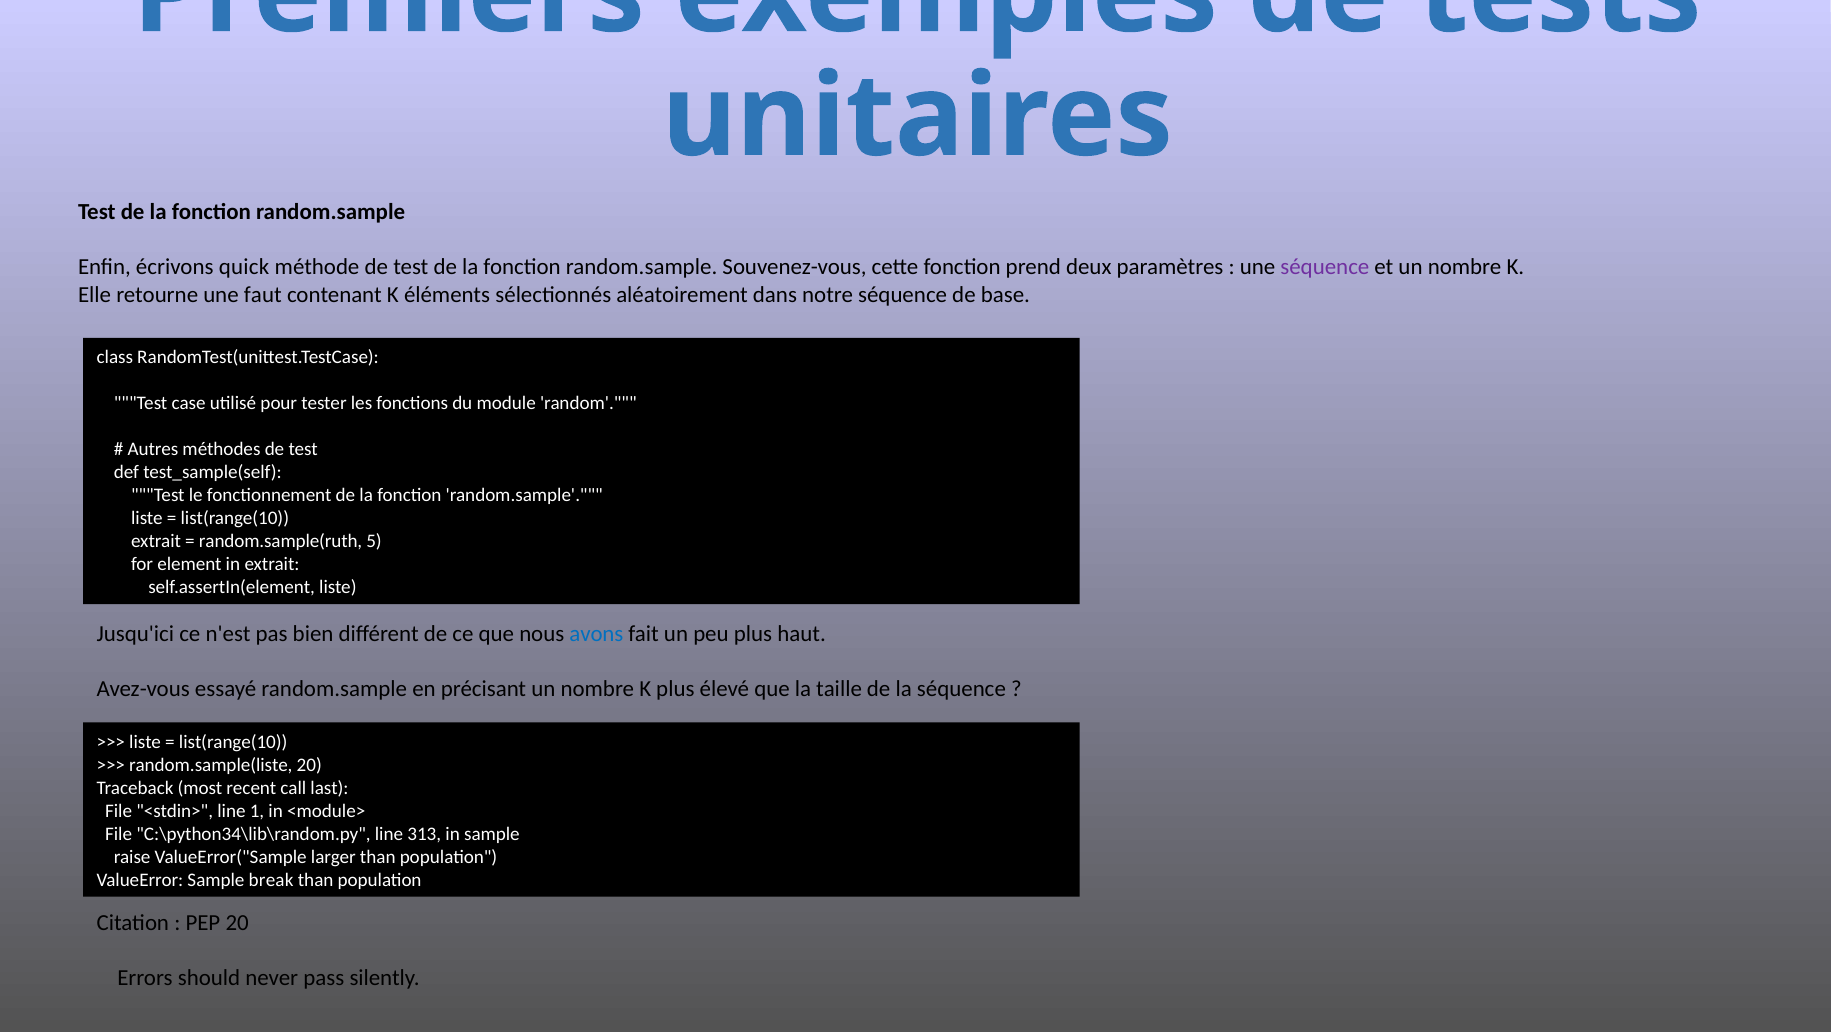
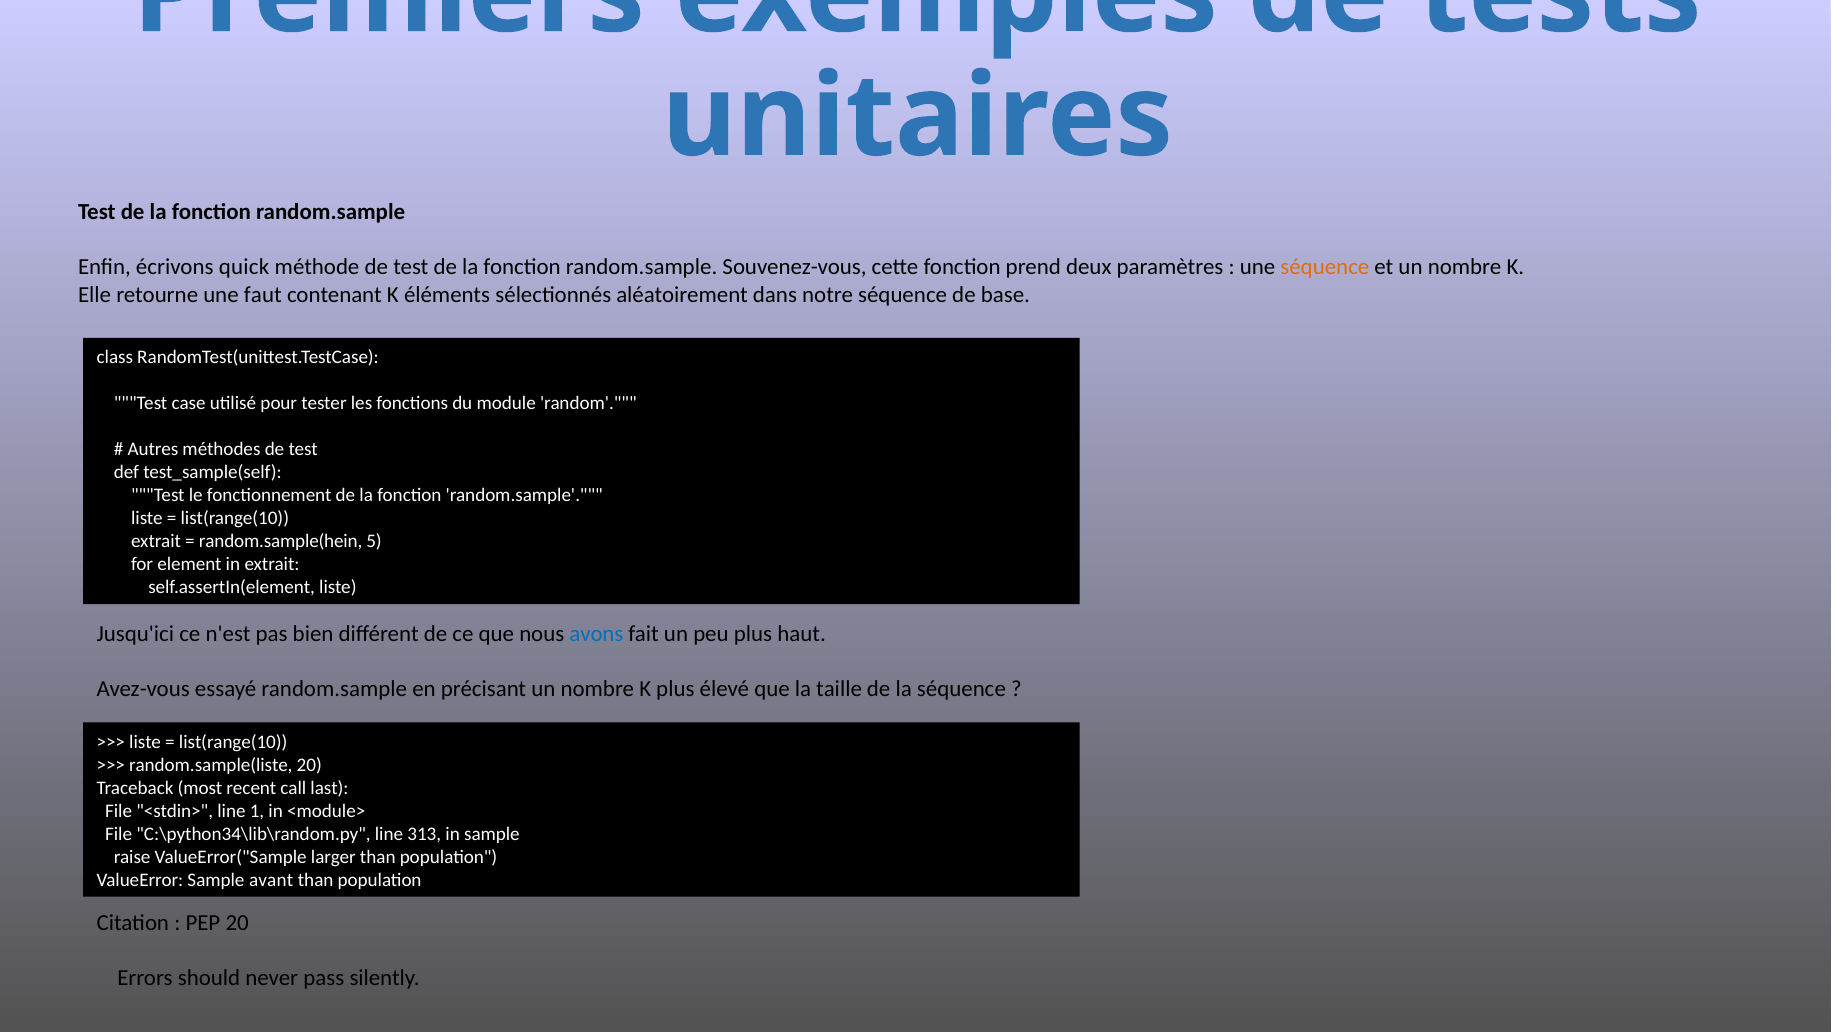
séquence at (1325, 267) colour: purple -> orange
random.sample(ruth: random.sample(ruth -> random.sample(hein
break: break -> avant
